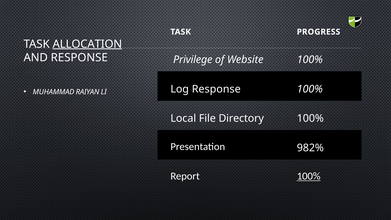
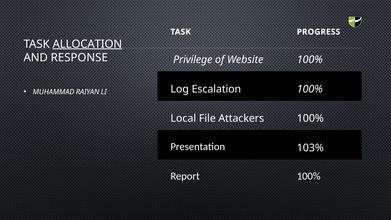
Log Response: Response -> Escalation
Directory: Directory -> Attackers
982%: 982% -> 103%
100% at (309, 176) underline: present -> none
